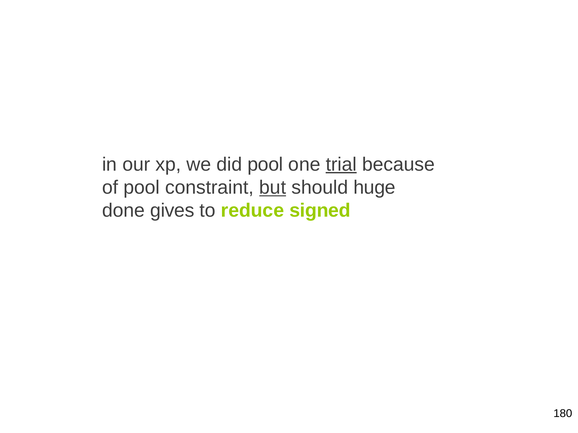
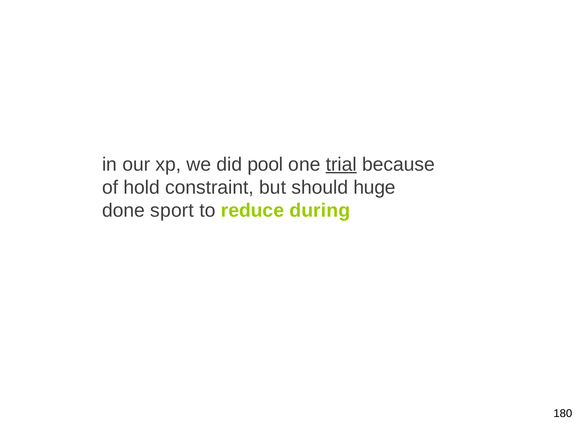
of pool: pool -> hold
but underline: present -> none
gives: gives -> sport
signed: signed -> during
